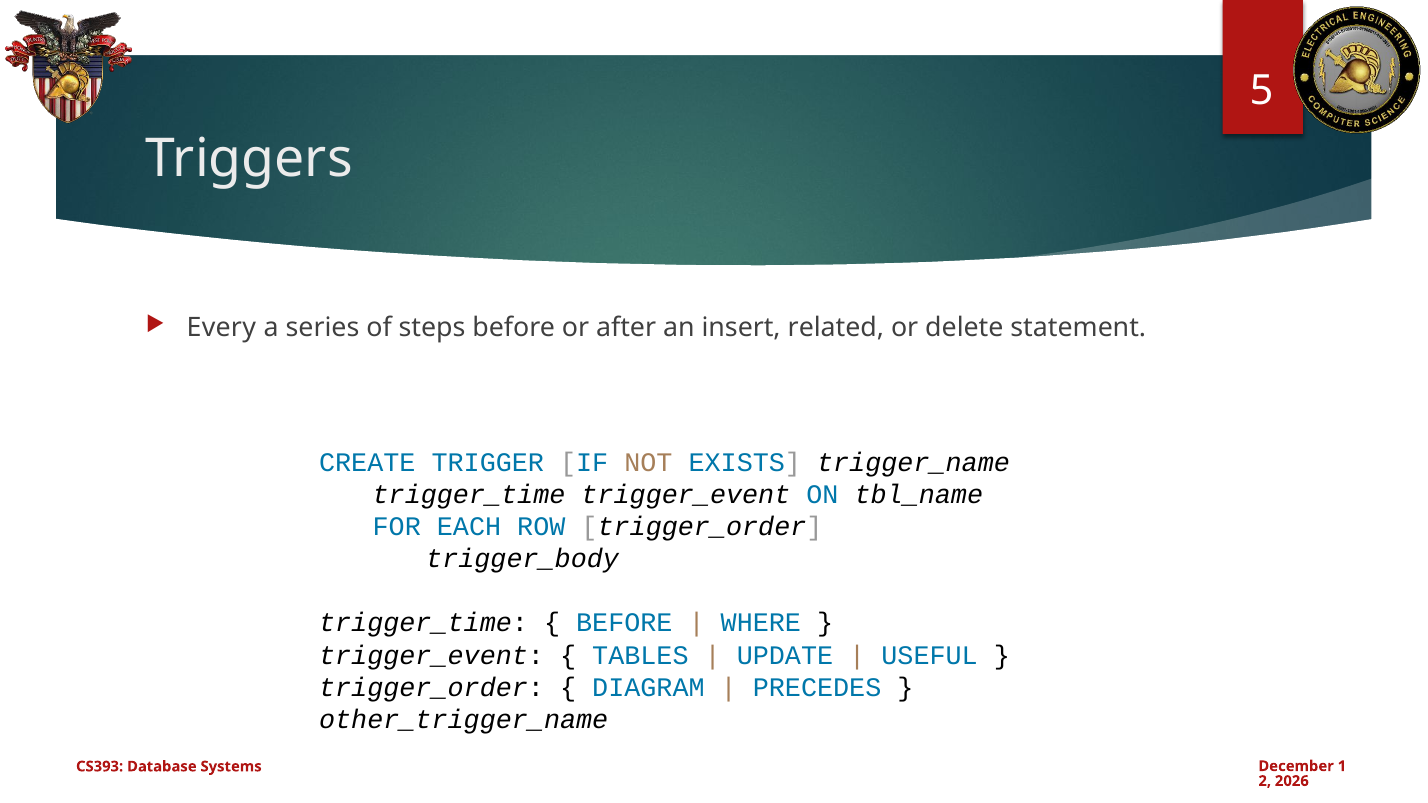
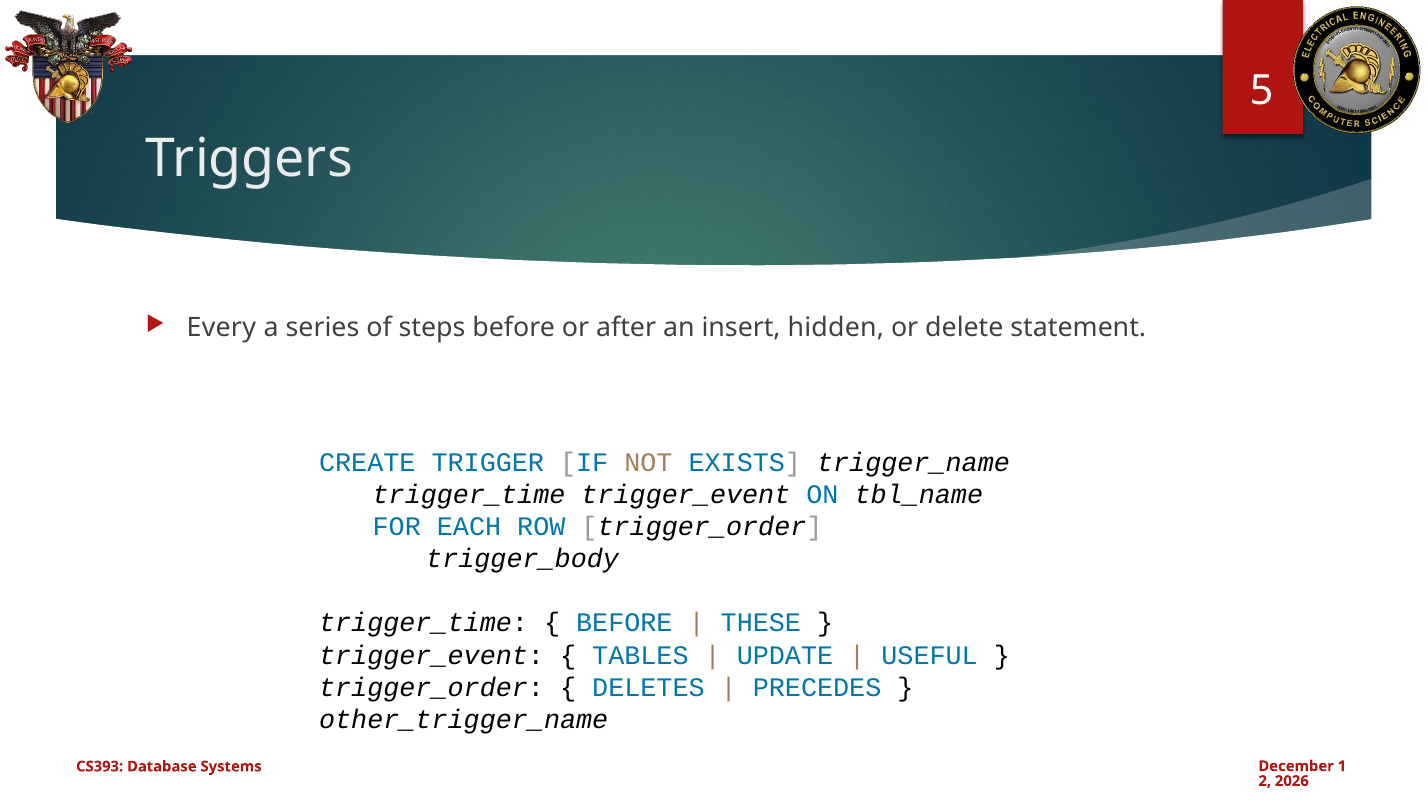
related: related -> hidden
WHERE: WHERE -> THESE
DIAGRAM: DIAGRAM -> DELETES
